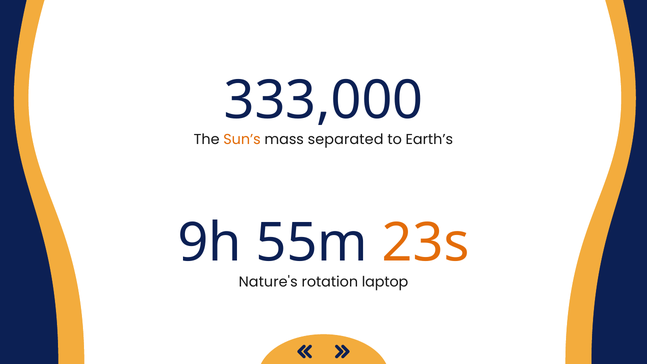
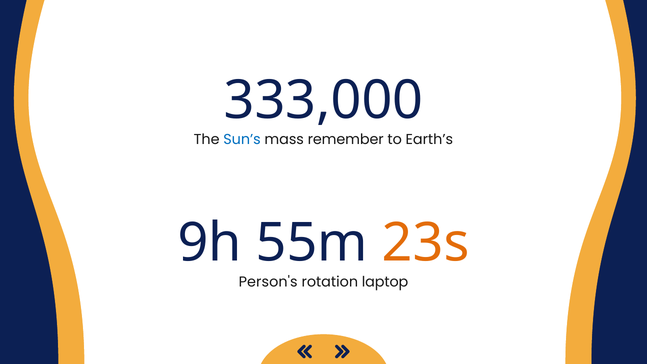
Sun’s colour: orange -> blue
separated: separated -> remember
Nature's: Nature's -> Person's
